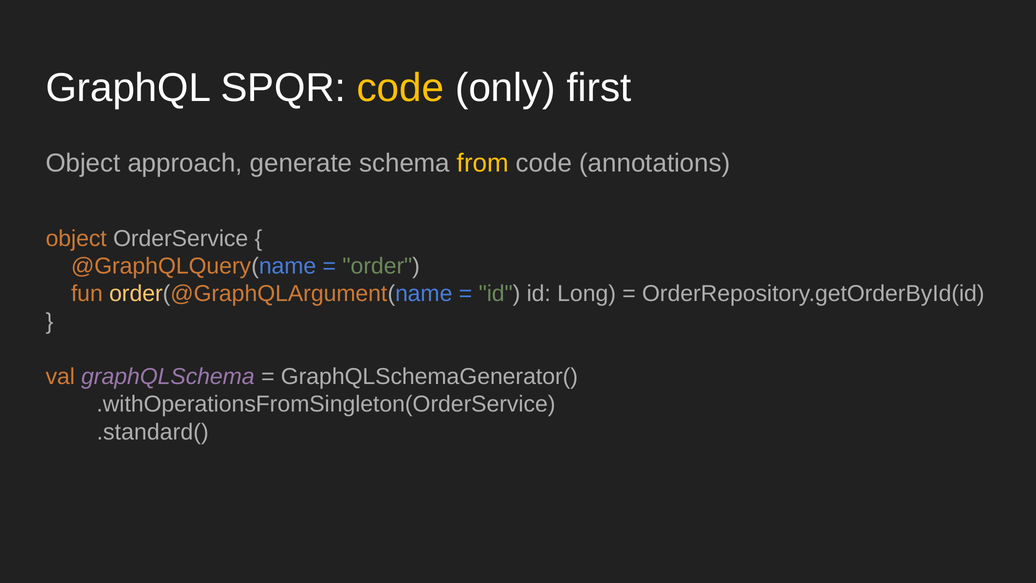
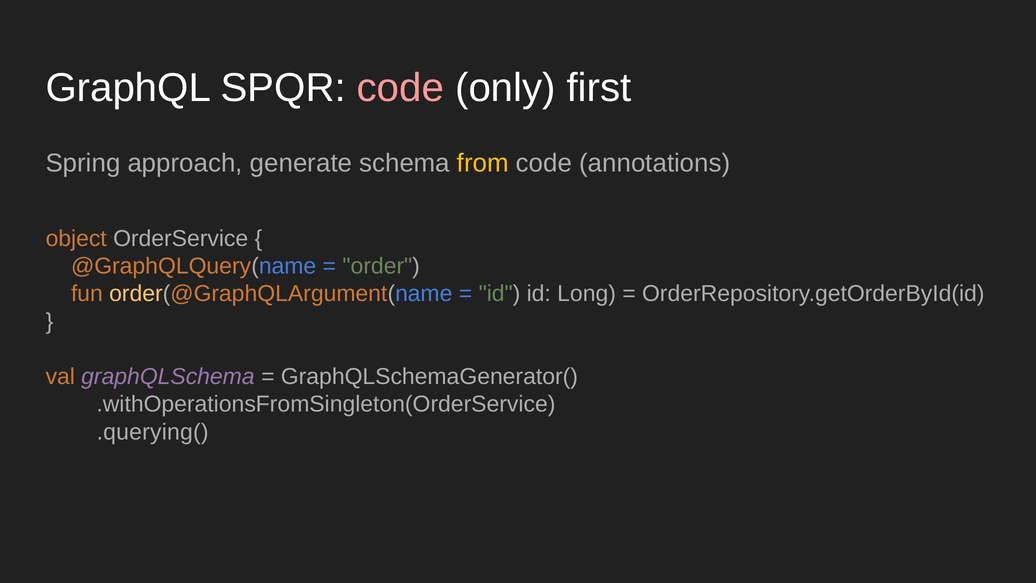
code at (400, 88) colour: yellow -> pink
Object at (83, 163): Object -> Spring
.standard(: .standard( -> .querying(
